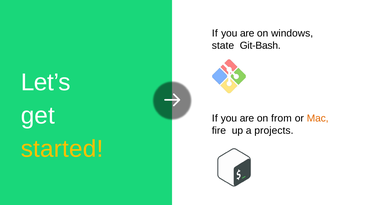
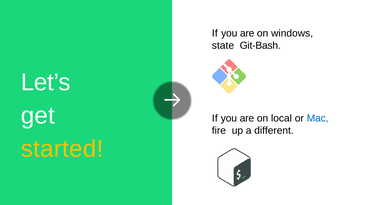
from: from -> local
Mac colour: orange -> blue
projects: projects -> different
